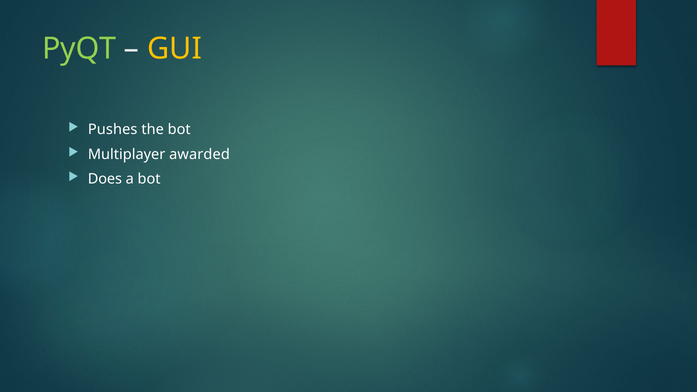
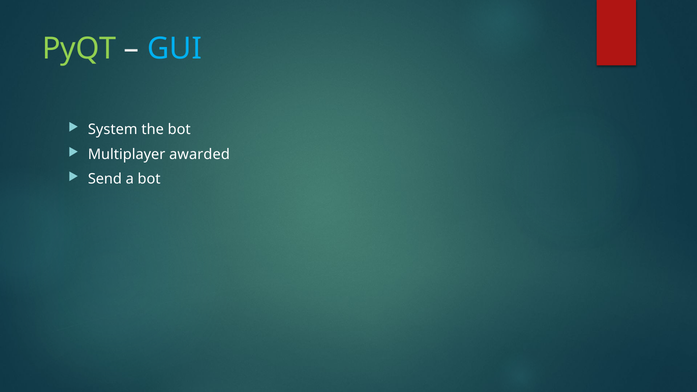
GUI colour: yellow -> light blue
Pushes: Pushes -> System
Does: Does -> Send
